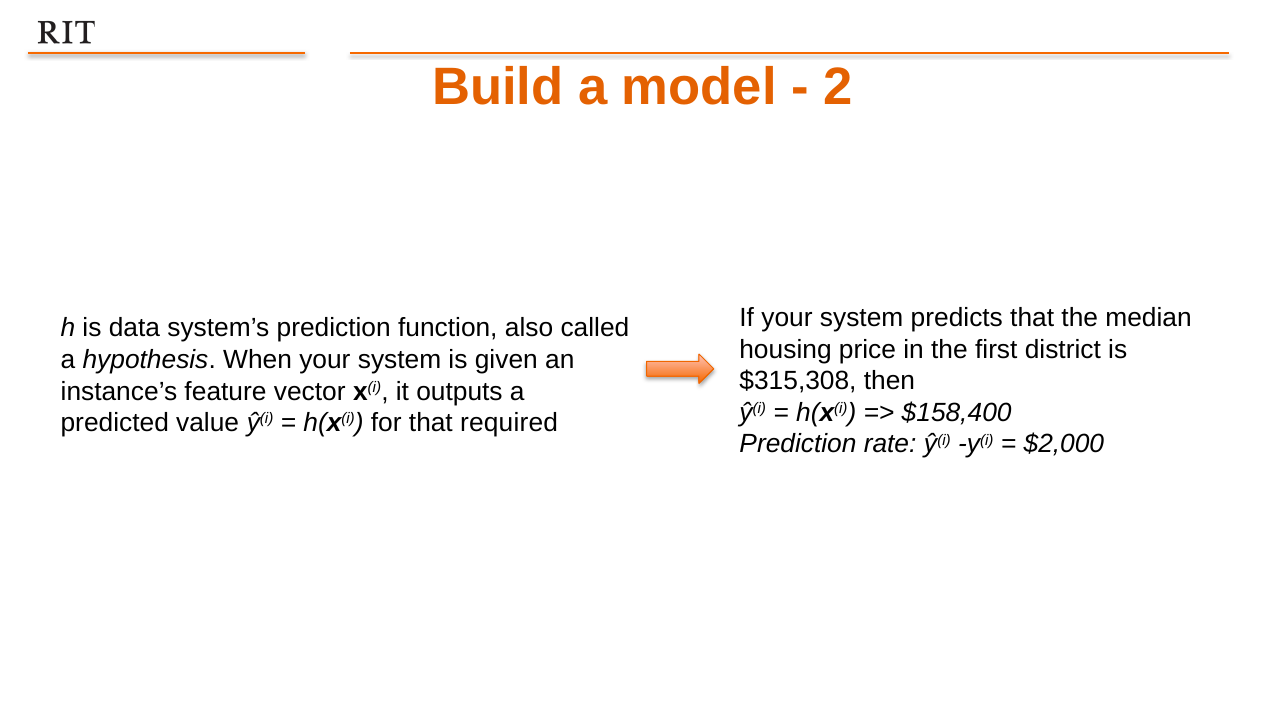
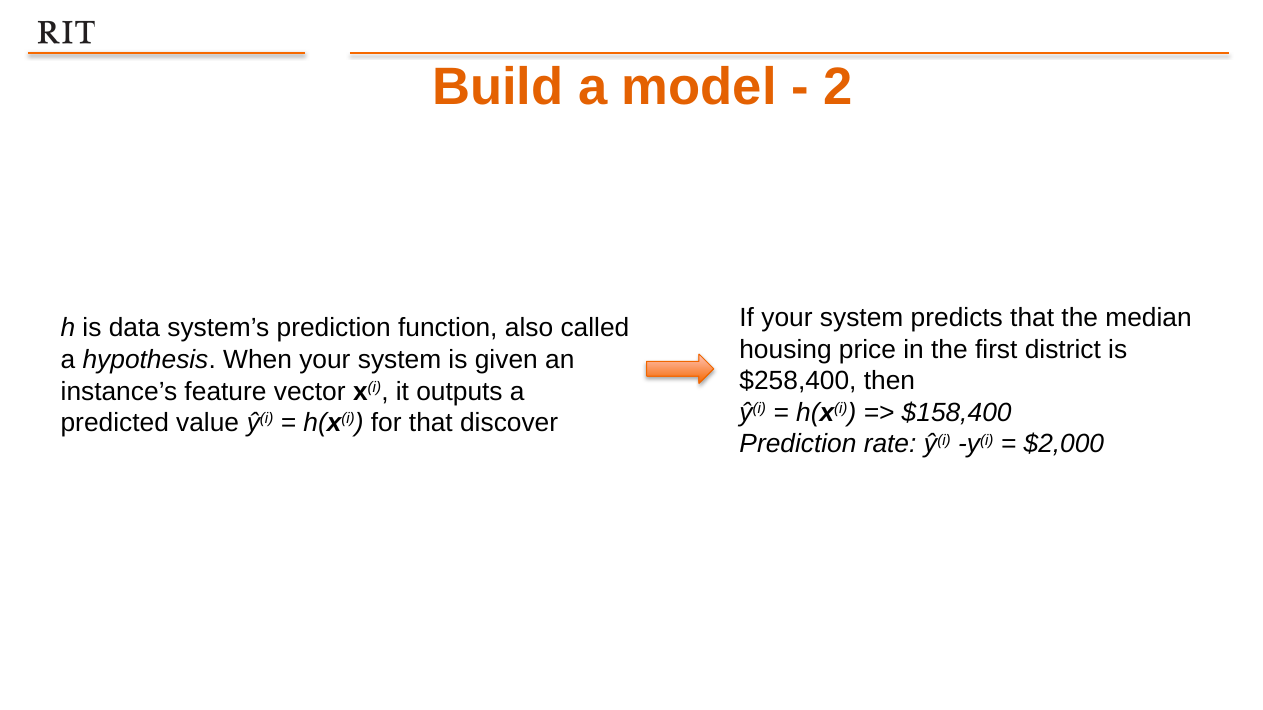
$315,308: $315,308 -> $258,400
required: required -> discover
